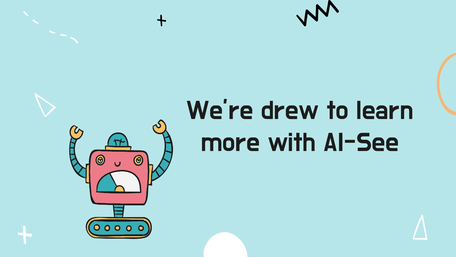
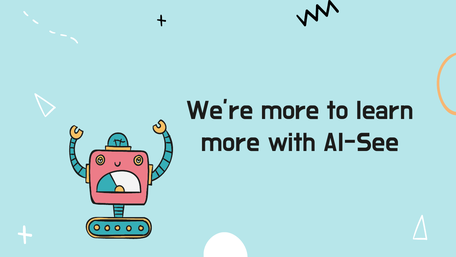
We’re drew: drew -> more
